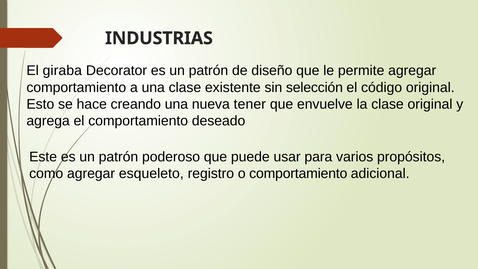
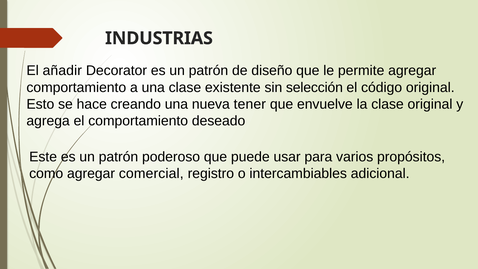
giraba: giraba -> añadir
esqueleto: esqueleto -> comercial
o comportamiento: comportamiento -> intercambiables
